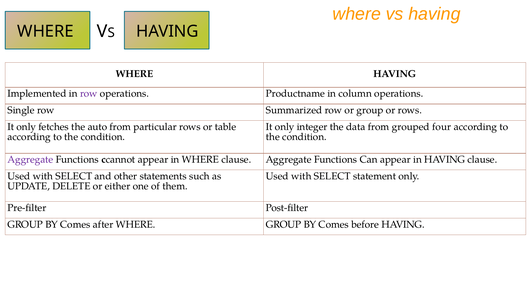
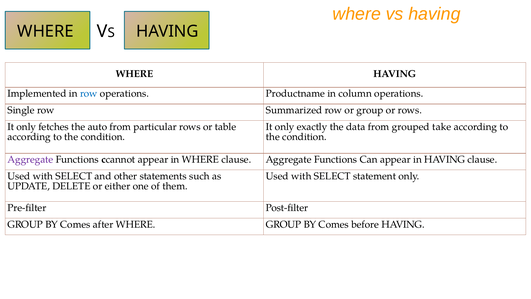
row at (89, 93) colour: purple -> blue
integer: integer -> exactly
four: four -> take
